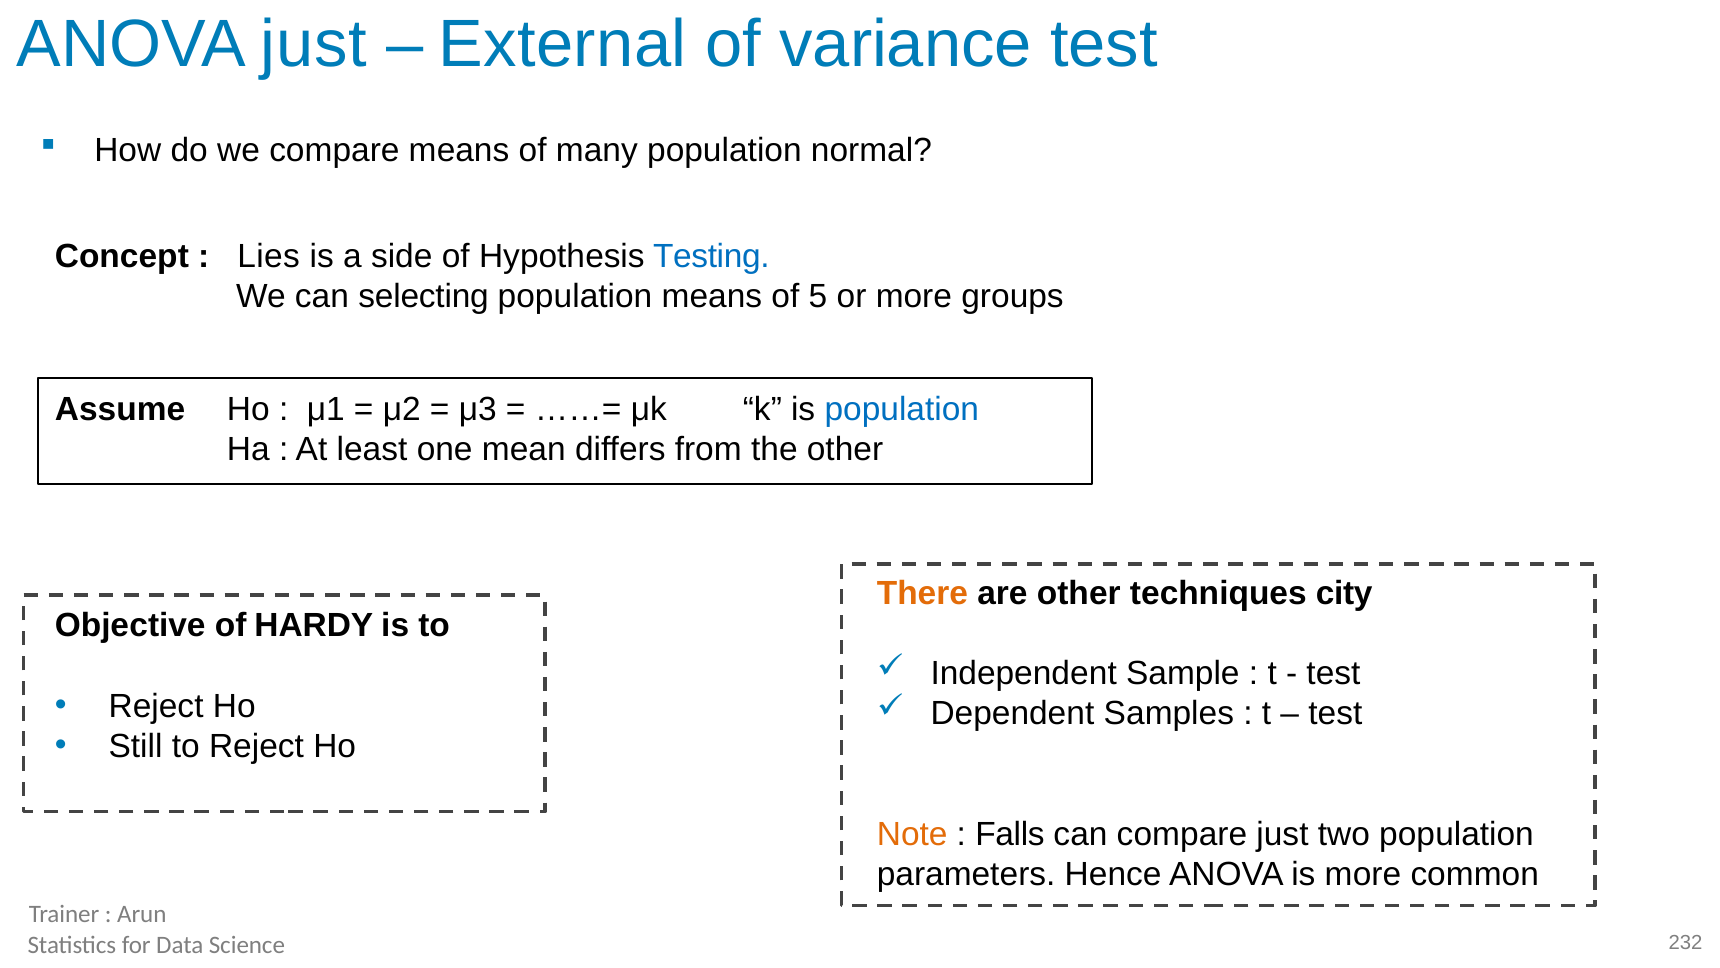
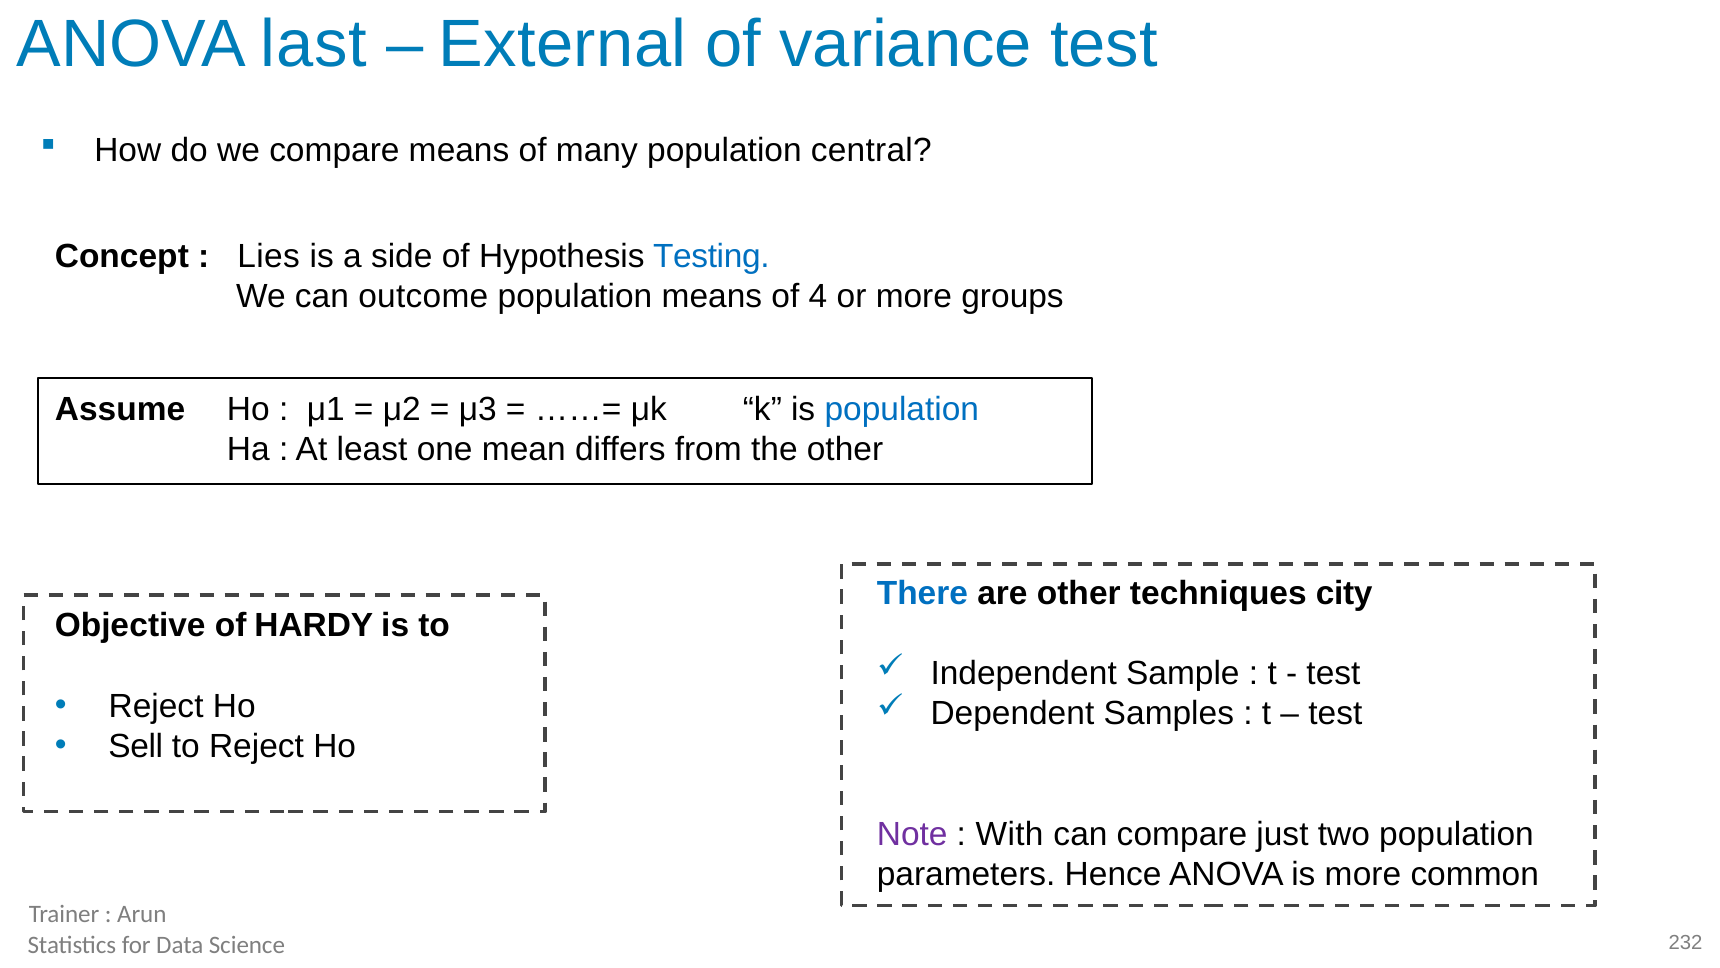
ANOVA just: just -> last
normal: normal -> central
selecting: selecting -> outcome
5: 5 -> 4
There colour: orange -> blue
Still: Still -> Sell
Note colour: orange -> purple
Falls: Falls -> With
